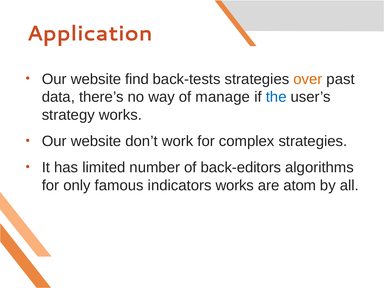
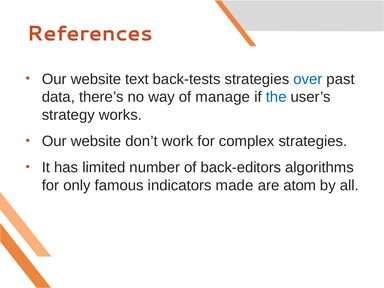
Application: Application -> References
find: find -> text
over colour: orange -> blue
indicators works: works -> made
